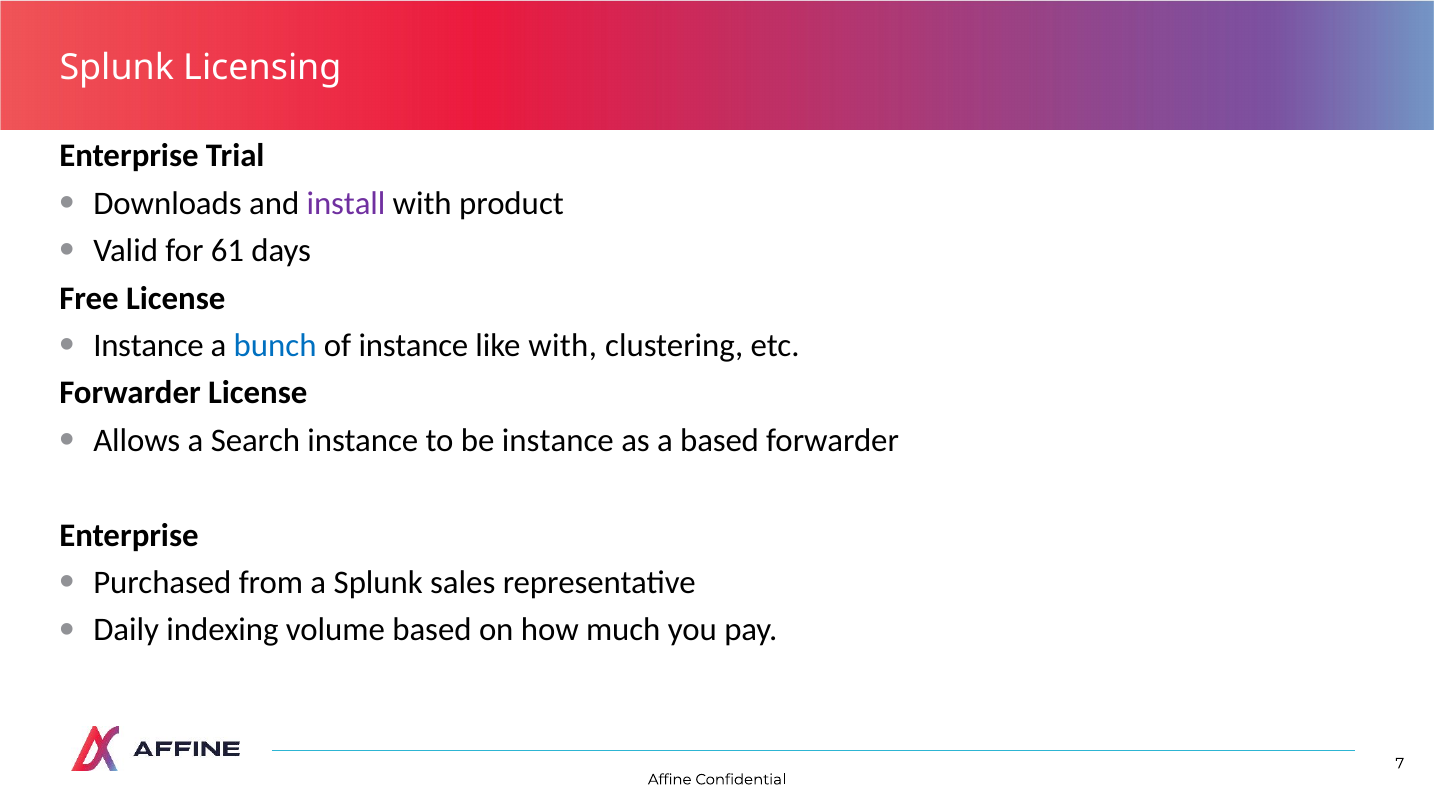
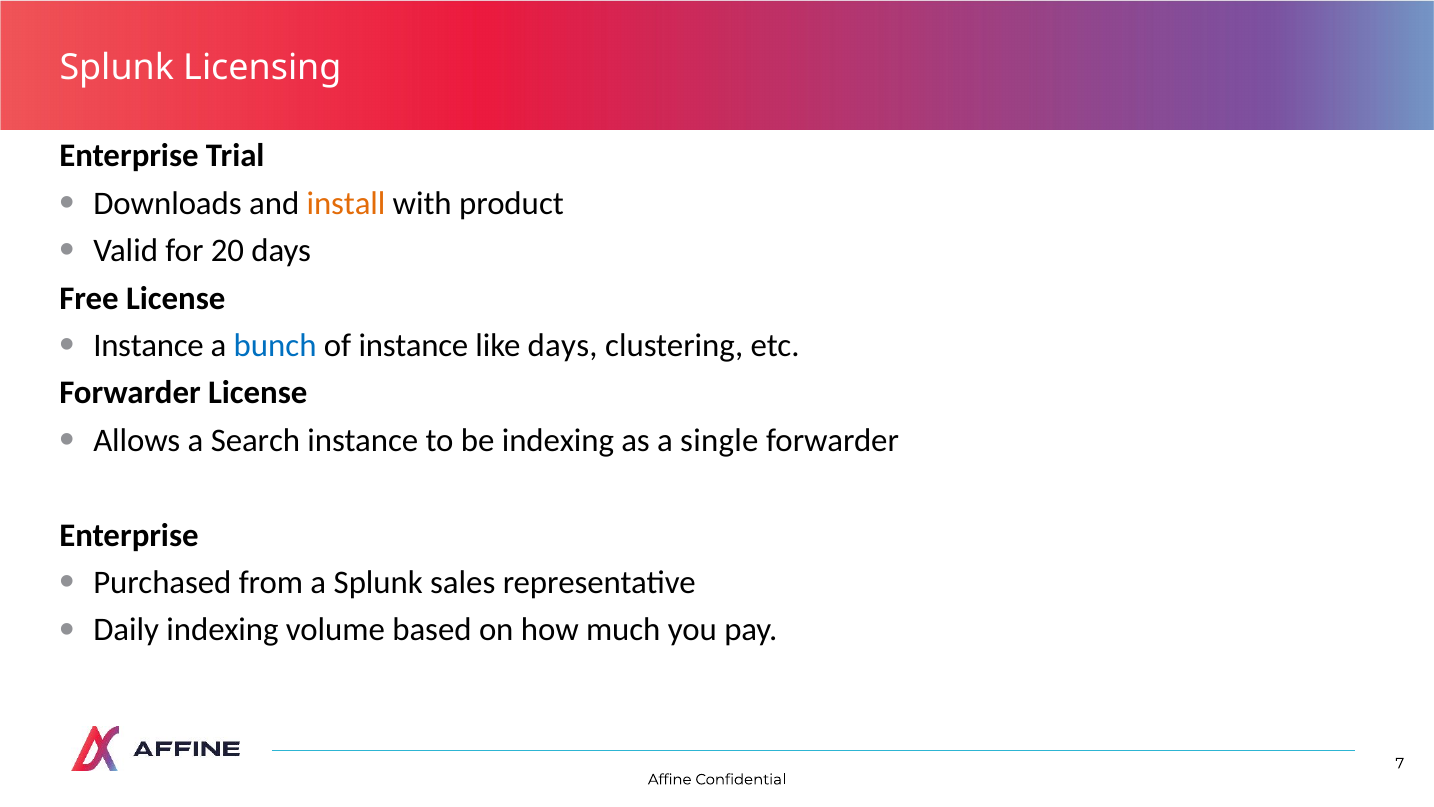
install colour: purple -> orange
61: 61 -> 20
like with: with -> days
be instance: instance -> indexing
a based: based -> single
